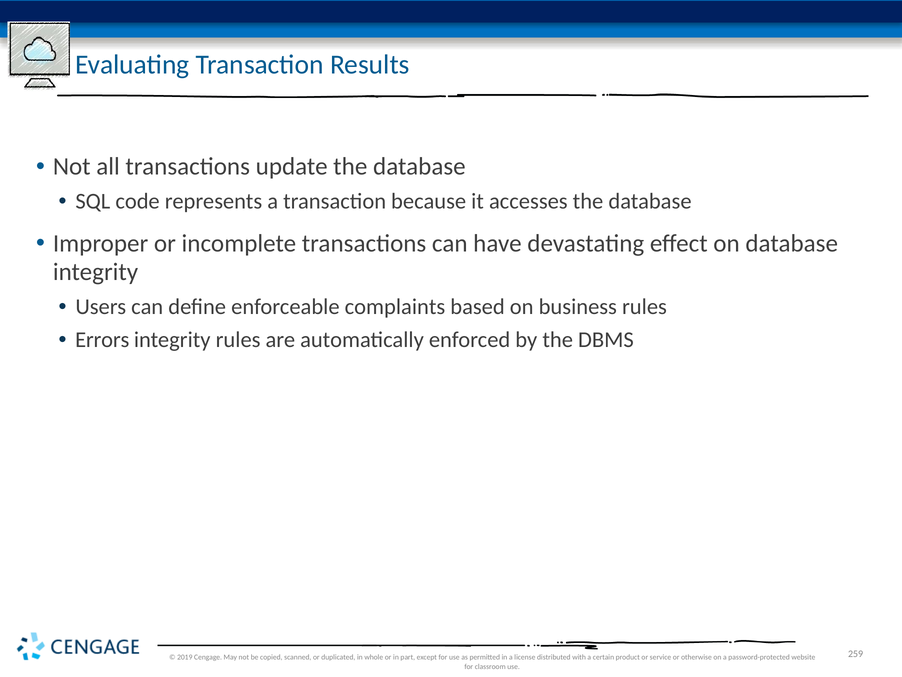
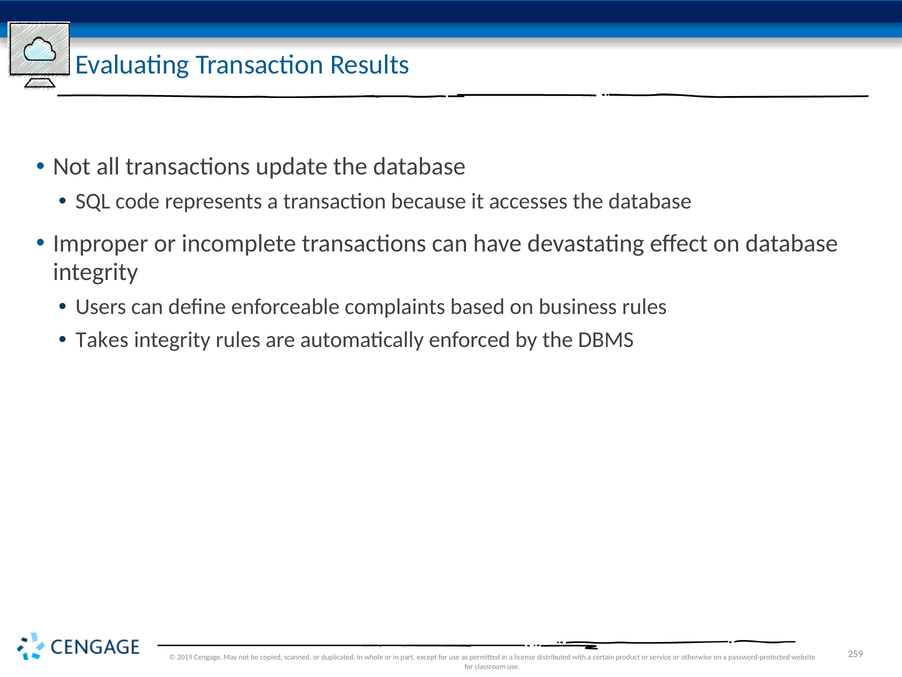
Errors: Errors -> Takes
